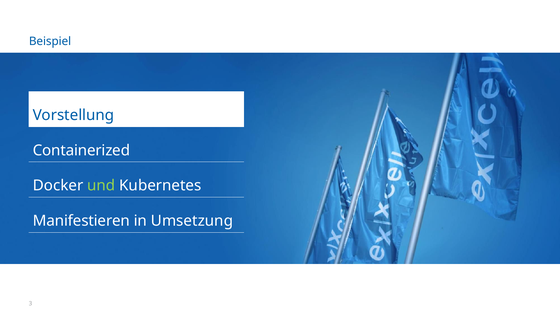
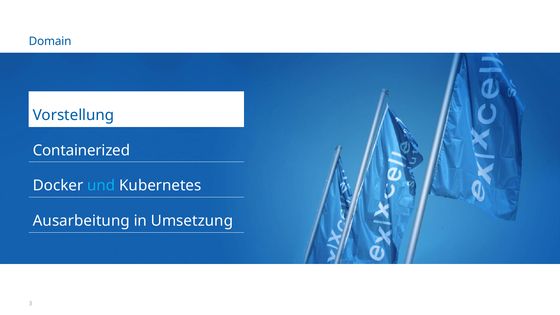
Beispiel: Beispiel -> Domain
und colour: light green -> light blue
Manifestieren: Manifestieren -> Ausarbeitung
